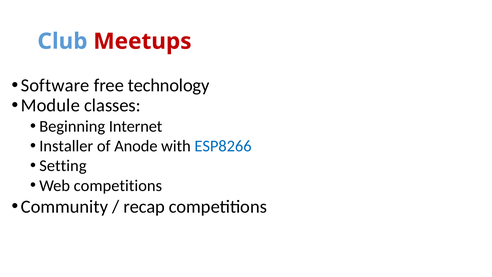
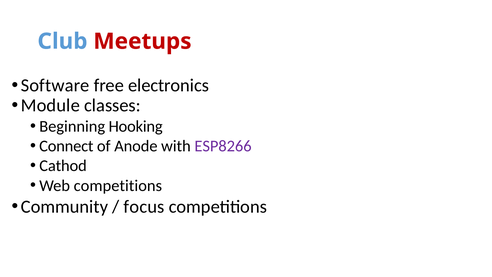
technology: technology -> electronics
Internet: Internet -> Hooking
Installer: Installer -> Connect
ESP8266 colour: blue -> purple
Setting: Setting -> Cathod
recap: recap -> focus
